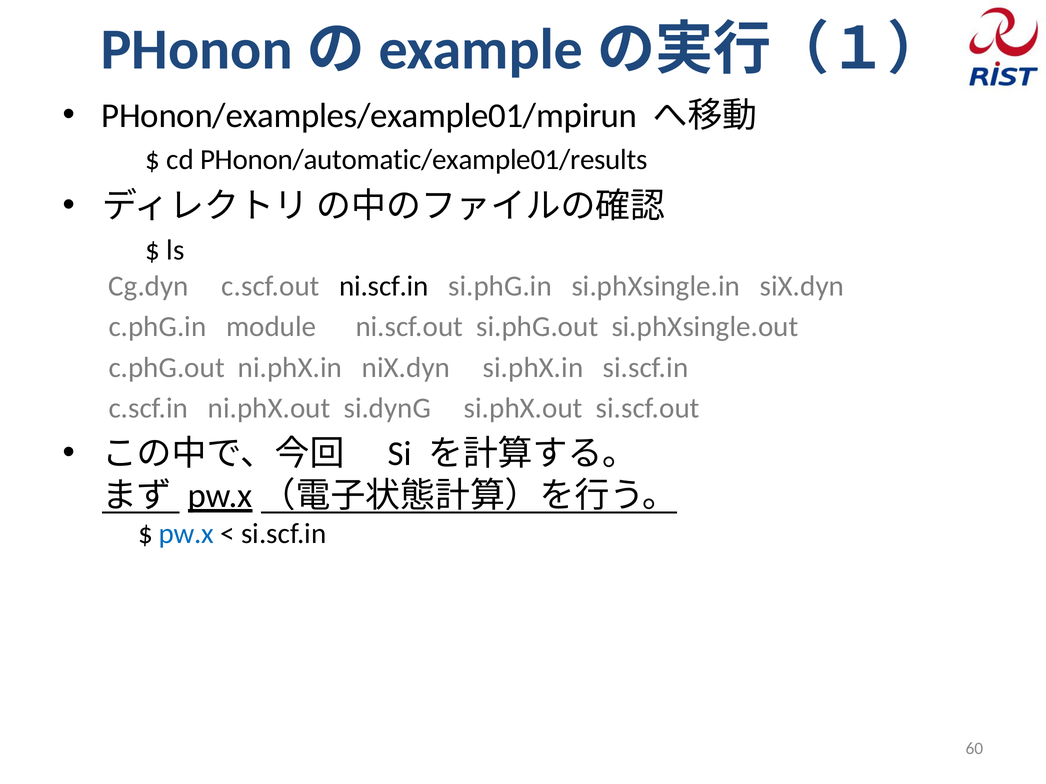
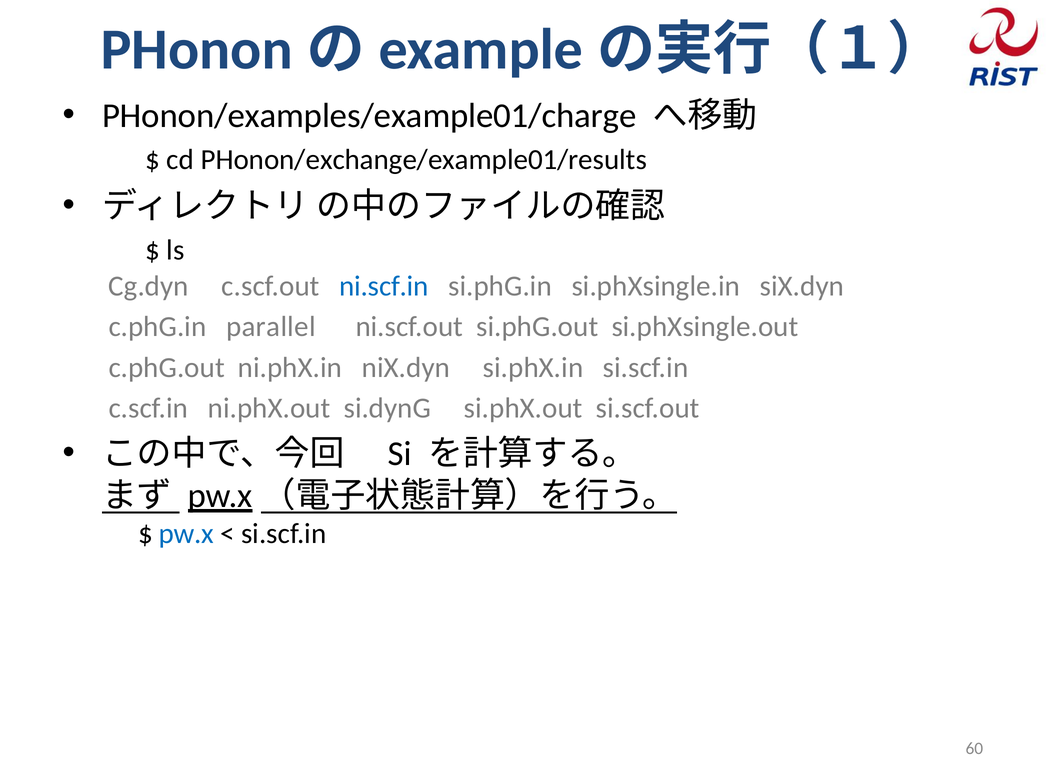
PHonon/examples/example01/mpirun: PHonon/examples/example01/mpirun -> PHonon/examples/example01/charge
PHonon/automatic/example01/results: PHonon/automatic/example01/results -> PHonon/exchange/example01/results
ni.scf.in colour: black -> blue
module: module -> parallel
